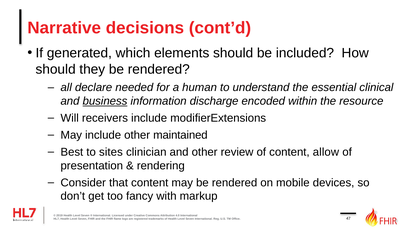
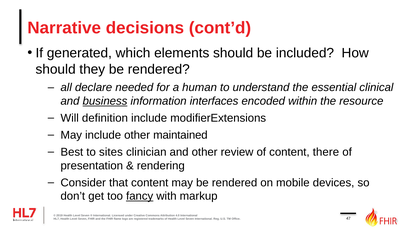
discharge: discharge -> interfaces
receivers: receivers -> definition
allow: allow -> there
fancy underline: none -> present
